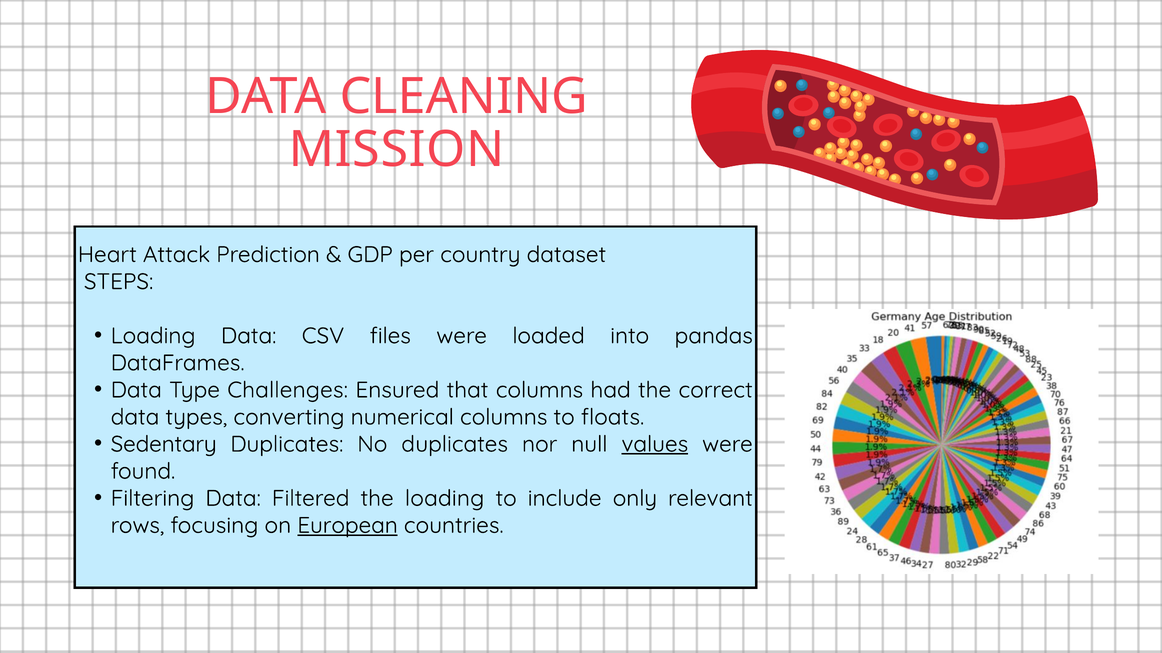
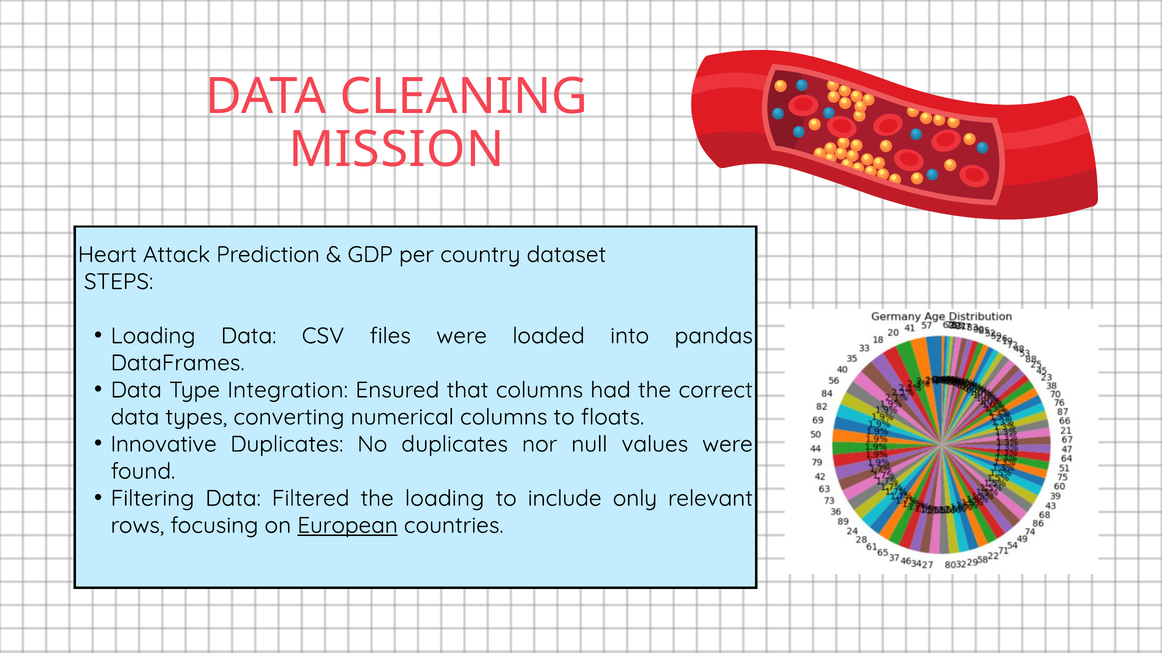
Challenges: Challenges -> Integration
Sedentary: Sedentary -> Innovative
values underline: present -> none
